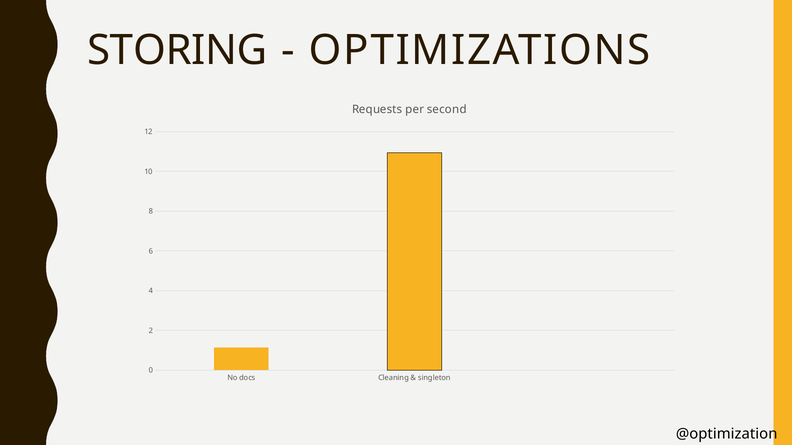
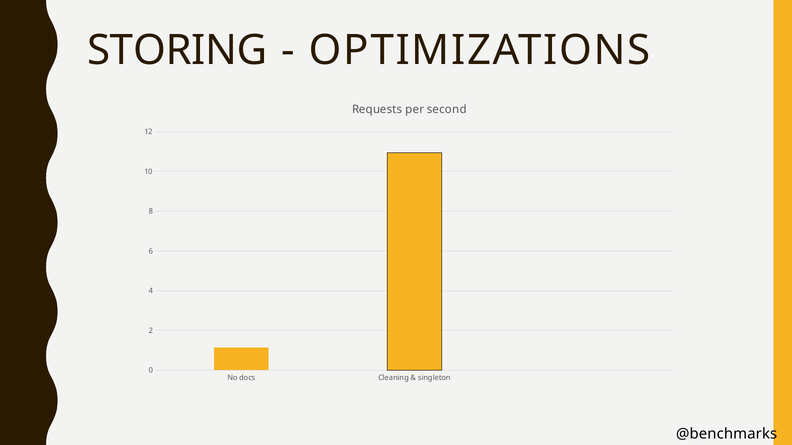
@optimization: @optimization -> @benchmarks
